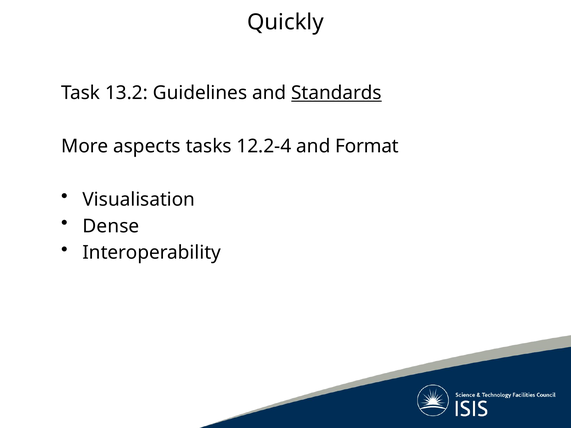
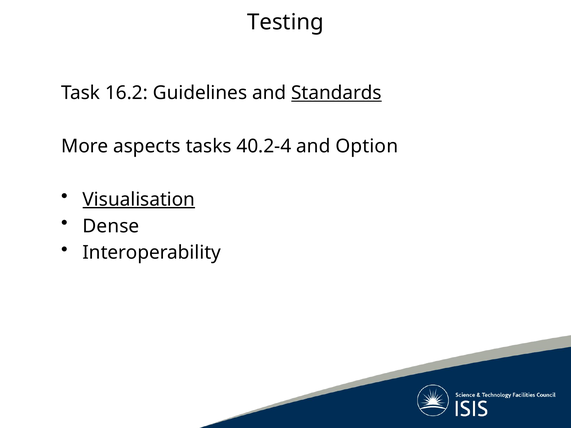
Quickly: Quickly -> Testing
13.2: 13.2 -> 16.2
12.2-4: 12.2-4 -> 40.2-4
Format: Format -> Option
Visualisation underline: none -> present
